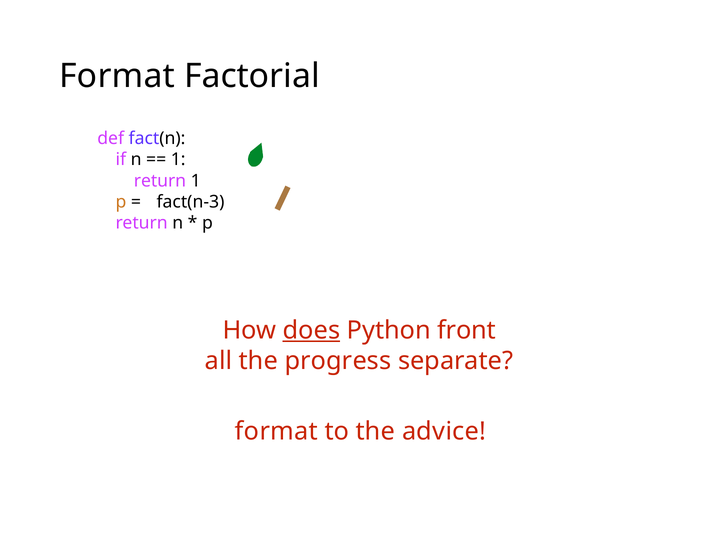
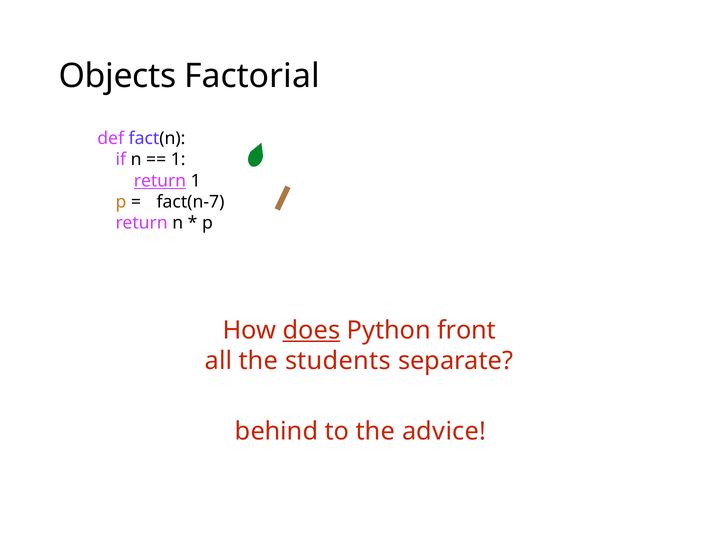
Format at (117, 76): Format -> Objects
return at (160, 181) underline: none -> present
fact(n-3: fact(n-3 -> fact(n-7
progress: progress -> students
format at (276, 432): format -> behind
